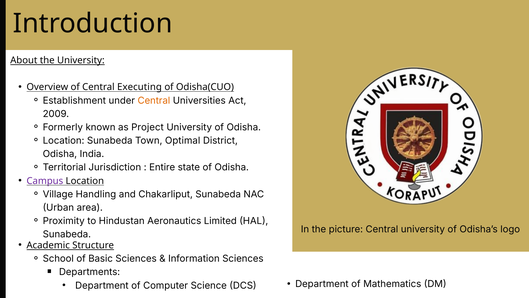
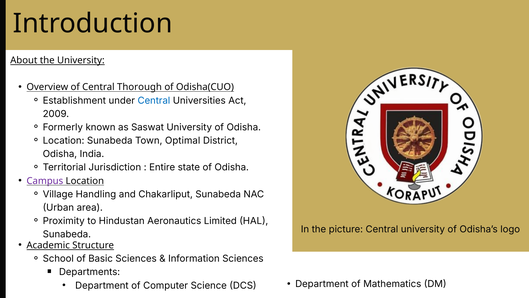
Executing: Executing -> Thorough
Central at (154, 100) colour: orange -> blue
Project: Project -> Saswat
